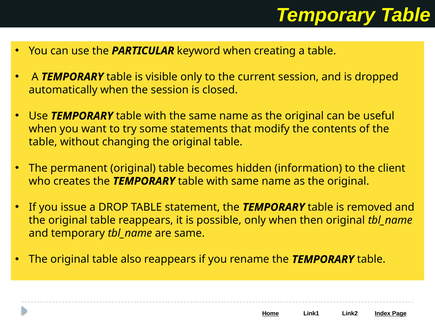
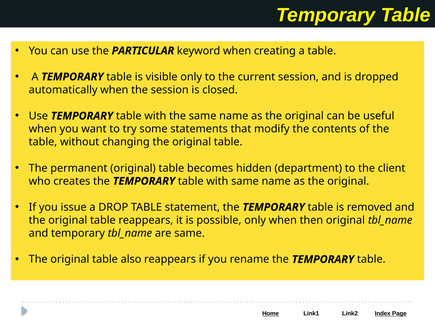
information: information -> department
